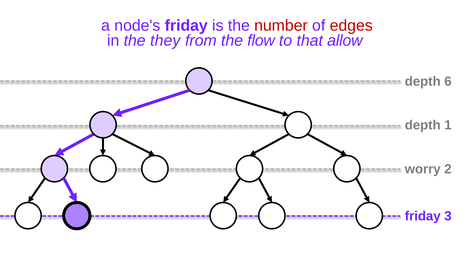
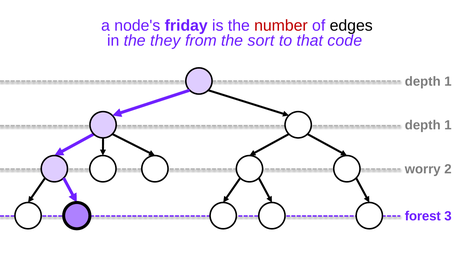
edges colour: red -> black
flow: flow -> sort
allow: allow -> code
6 at (448, 81): 6 -> 1
friday at (423, 216): friday -> forest
